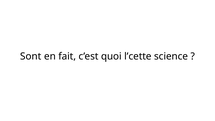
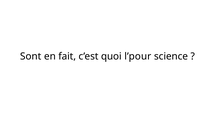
l’cette: l’cette -> l’pour
